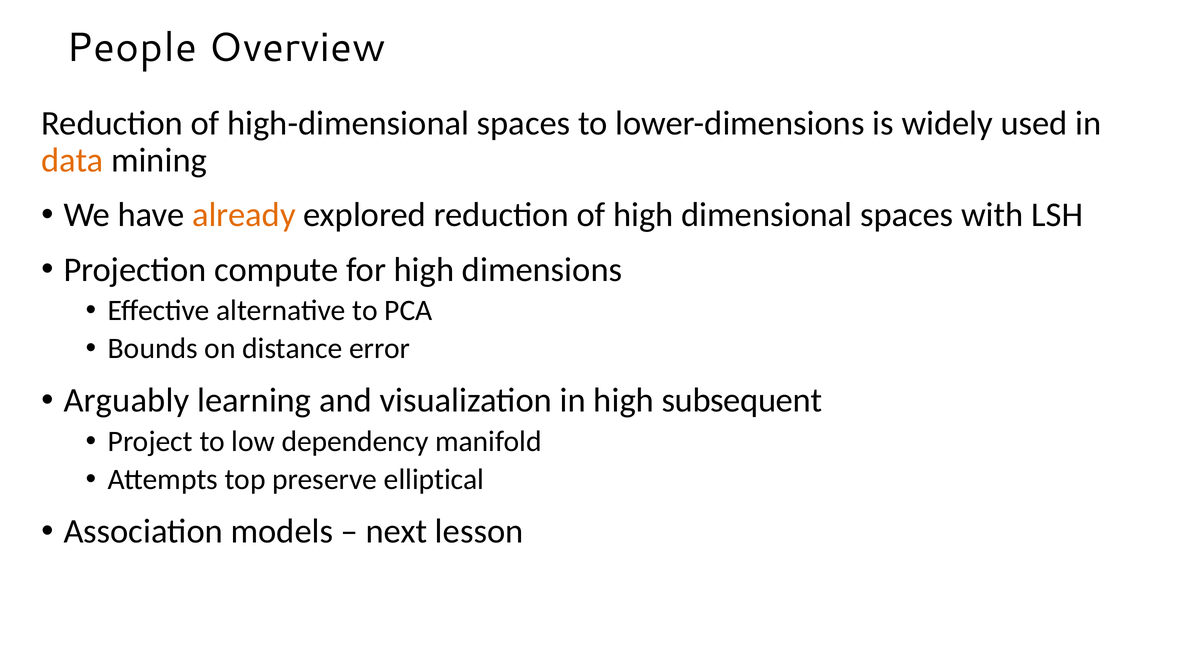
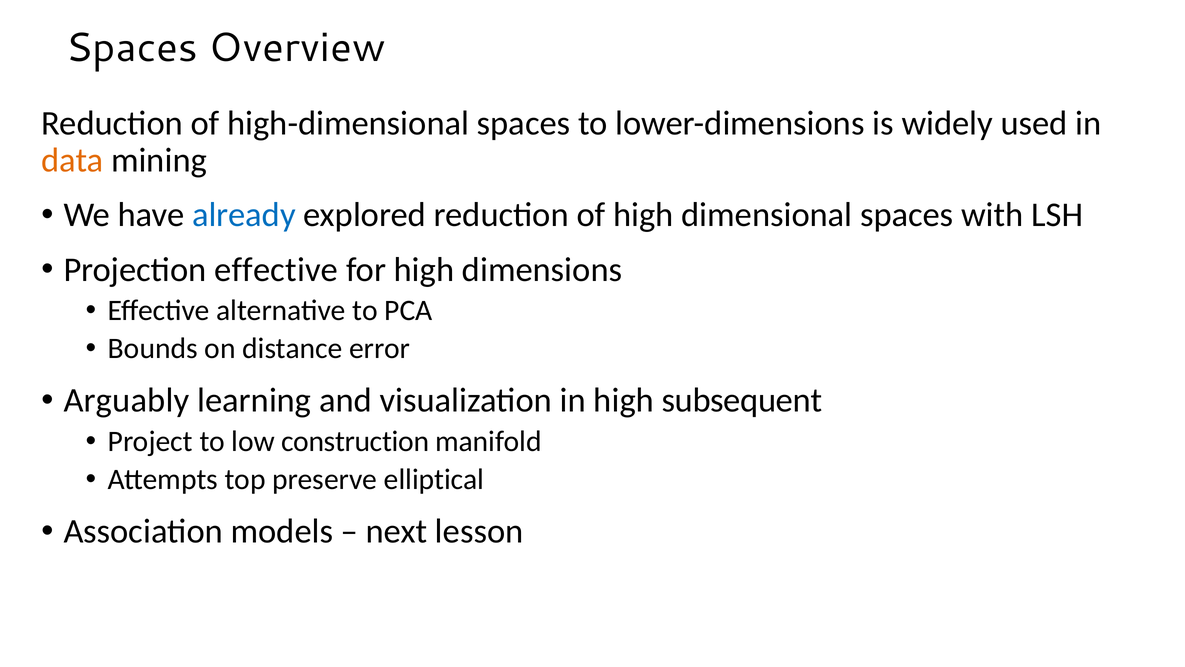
People at (132, 48): People -> Spaces
already colour: orange -> blue
Projection compute: compute -> effective
dependency: dependency -> construction
